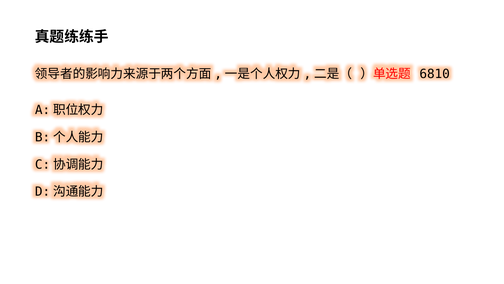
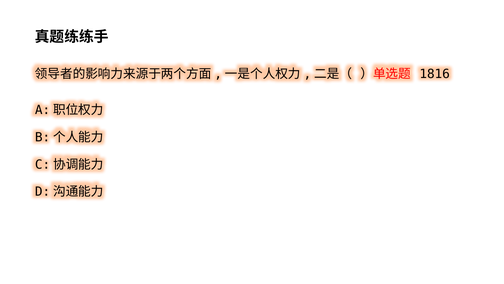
6810: 6810 -> 1816
